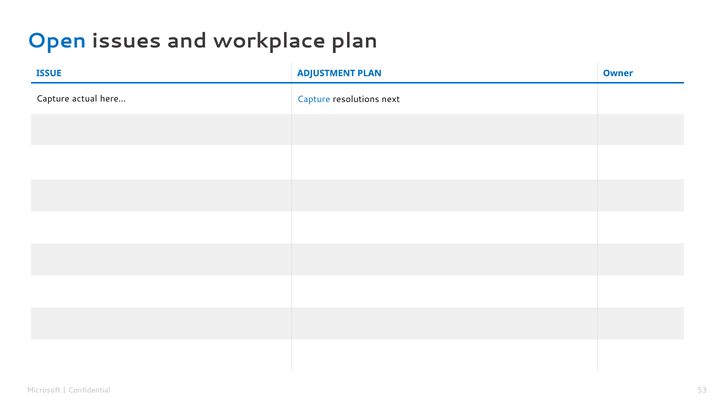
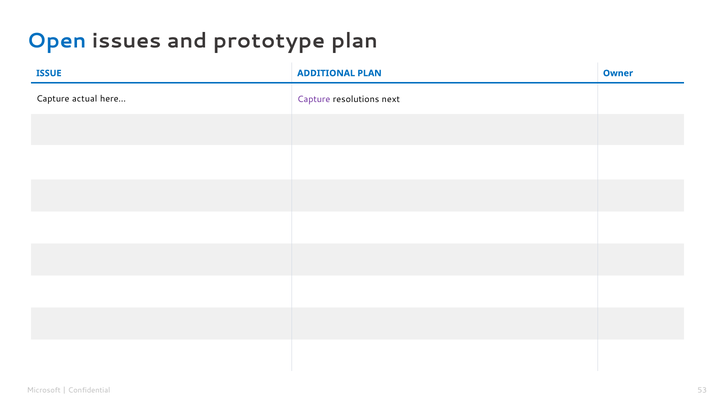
workplace: workplace -> prototype
ADJUSTMENT: ADJUSTMENT -> ADDITIONAL
Capture at (314, 99) colour: blue -> purple
